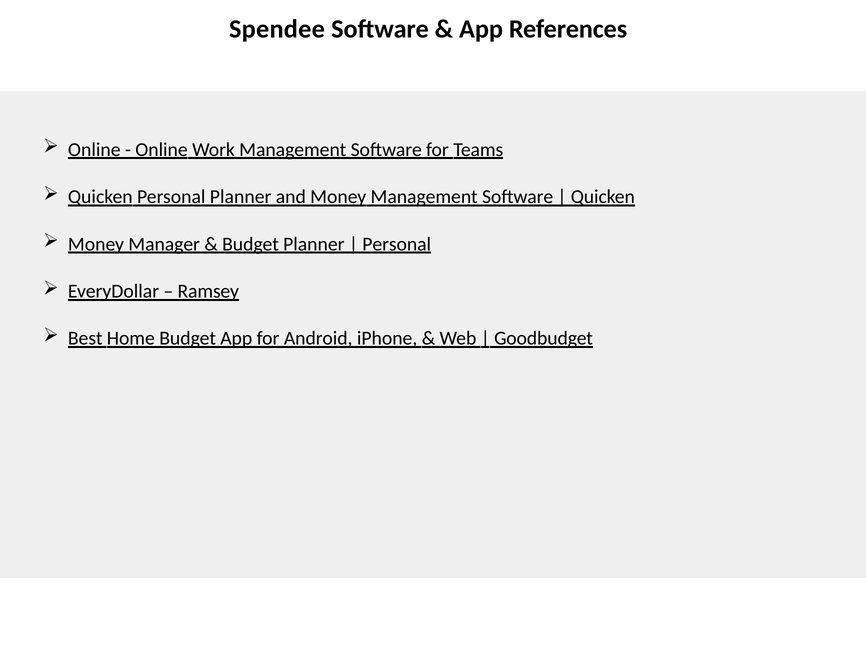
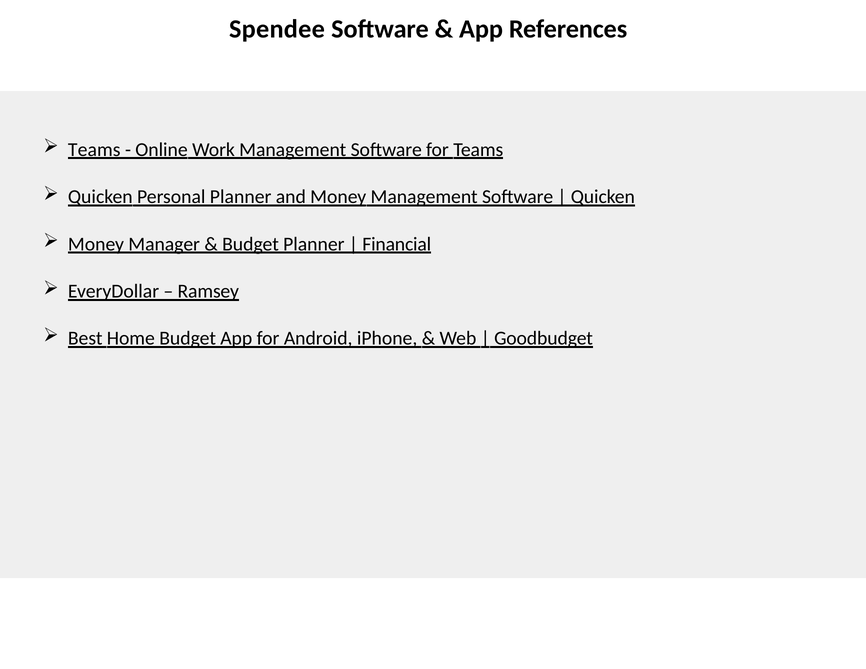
Online at (94, 150): Online -> Teams
Personal at (397, 244): Personal -> Financial
